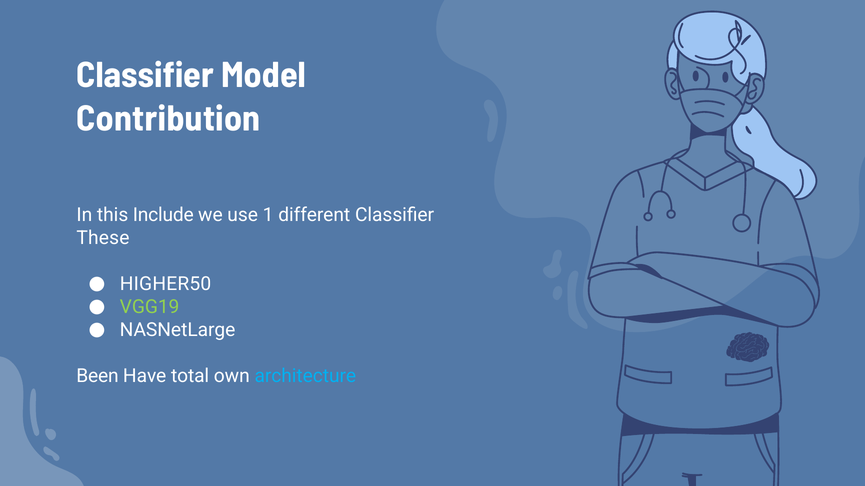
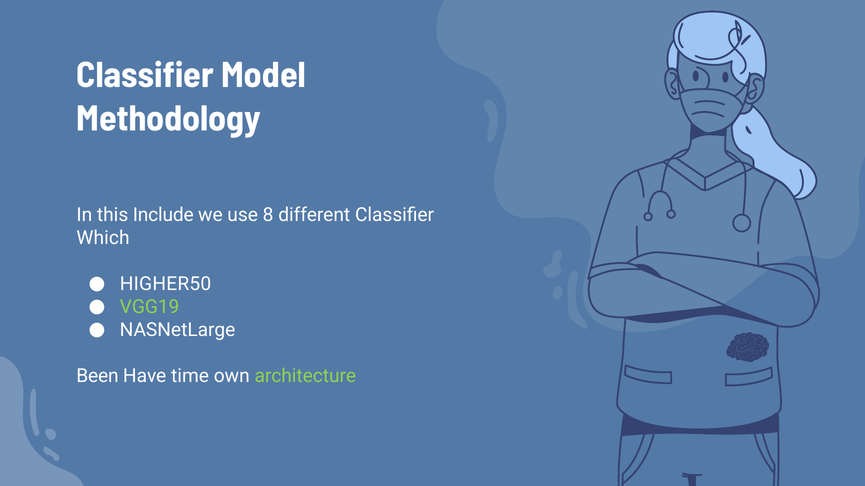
Contribution: Contribution -> Methodology
1: 1 -> 8
These: These -> Which
total: total -> time
architecture colour: light blue -> light green
